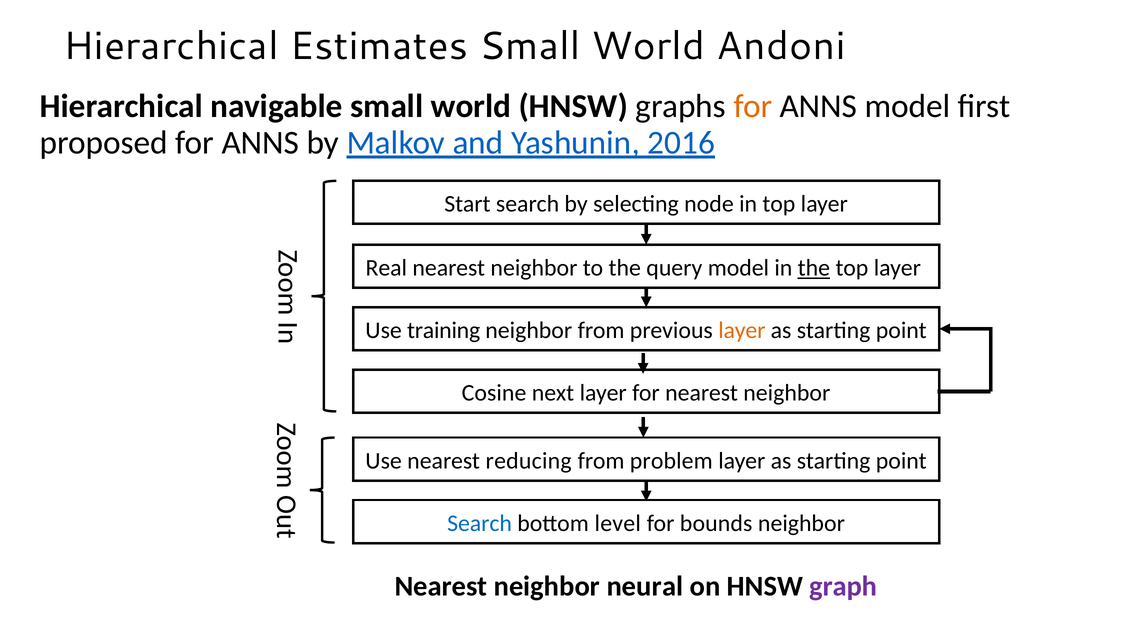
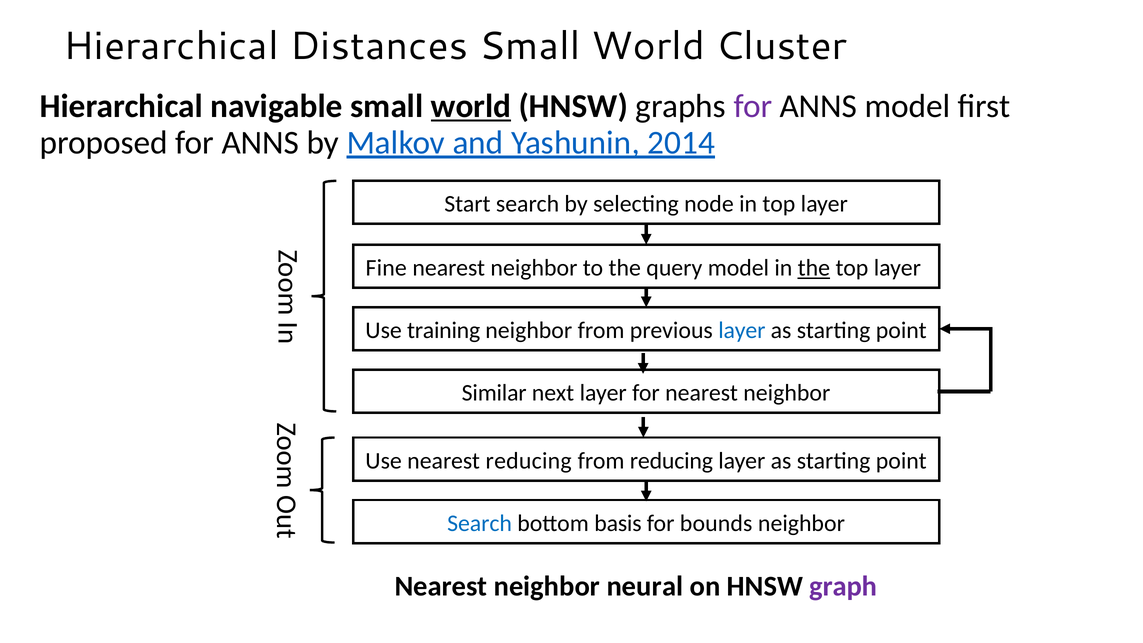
Estimates: Estimates -> Distances
Andoni: Andoni -> Cluster
world at (471, 106) underline: none -> present
for at (753, 106) colour: orange -> purple
2016: 2016 -> 2014
Real: Real -> Fine
layer at (742, 330) colour: orange -> blue
Cosine: Cosine -> Similar
from problem: problem -> reducing
level: level -> basis
